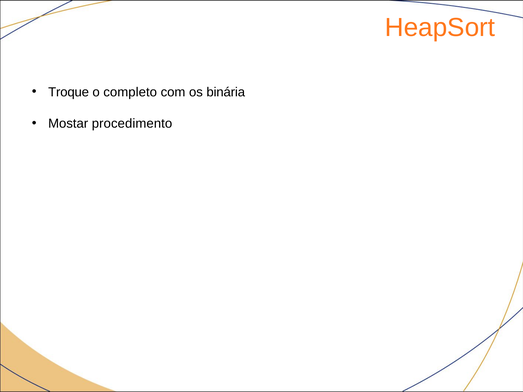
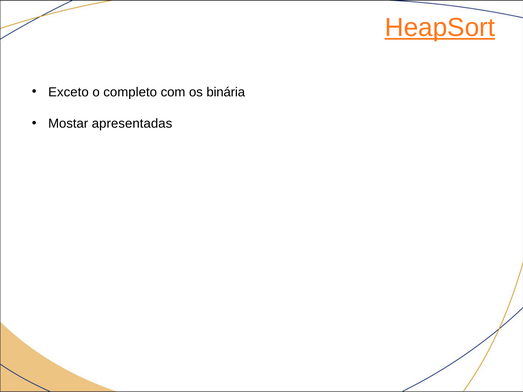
HeapSort underline: none -> present
Troque: Troque -> Exceto
procedimento: procedimento -> apresentadas
